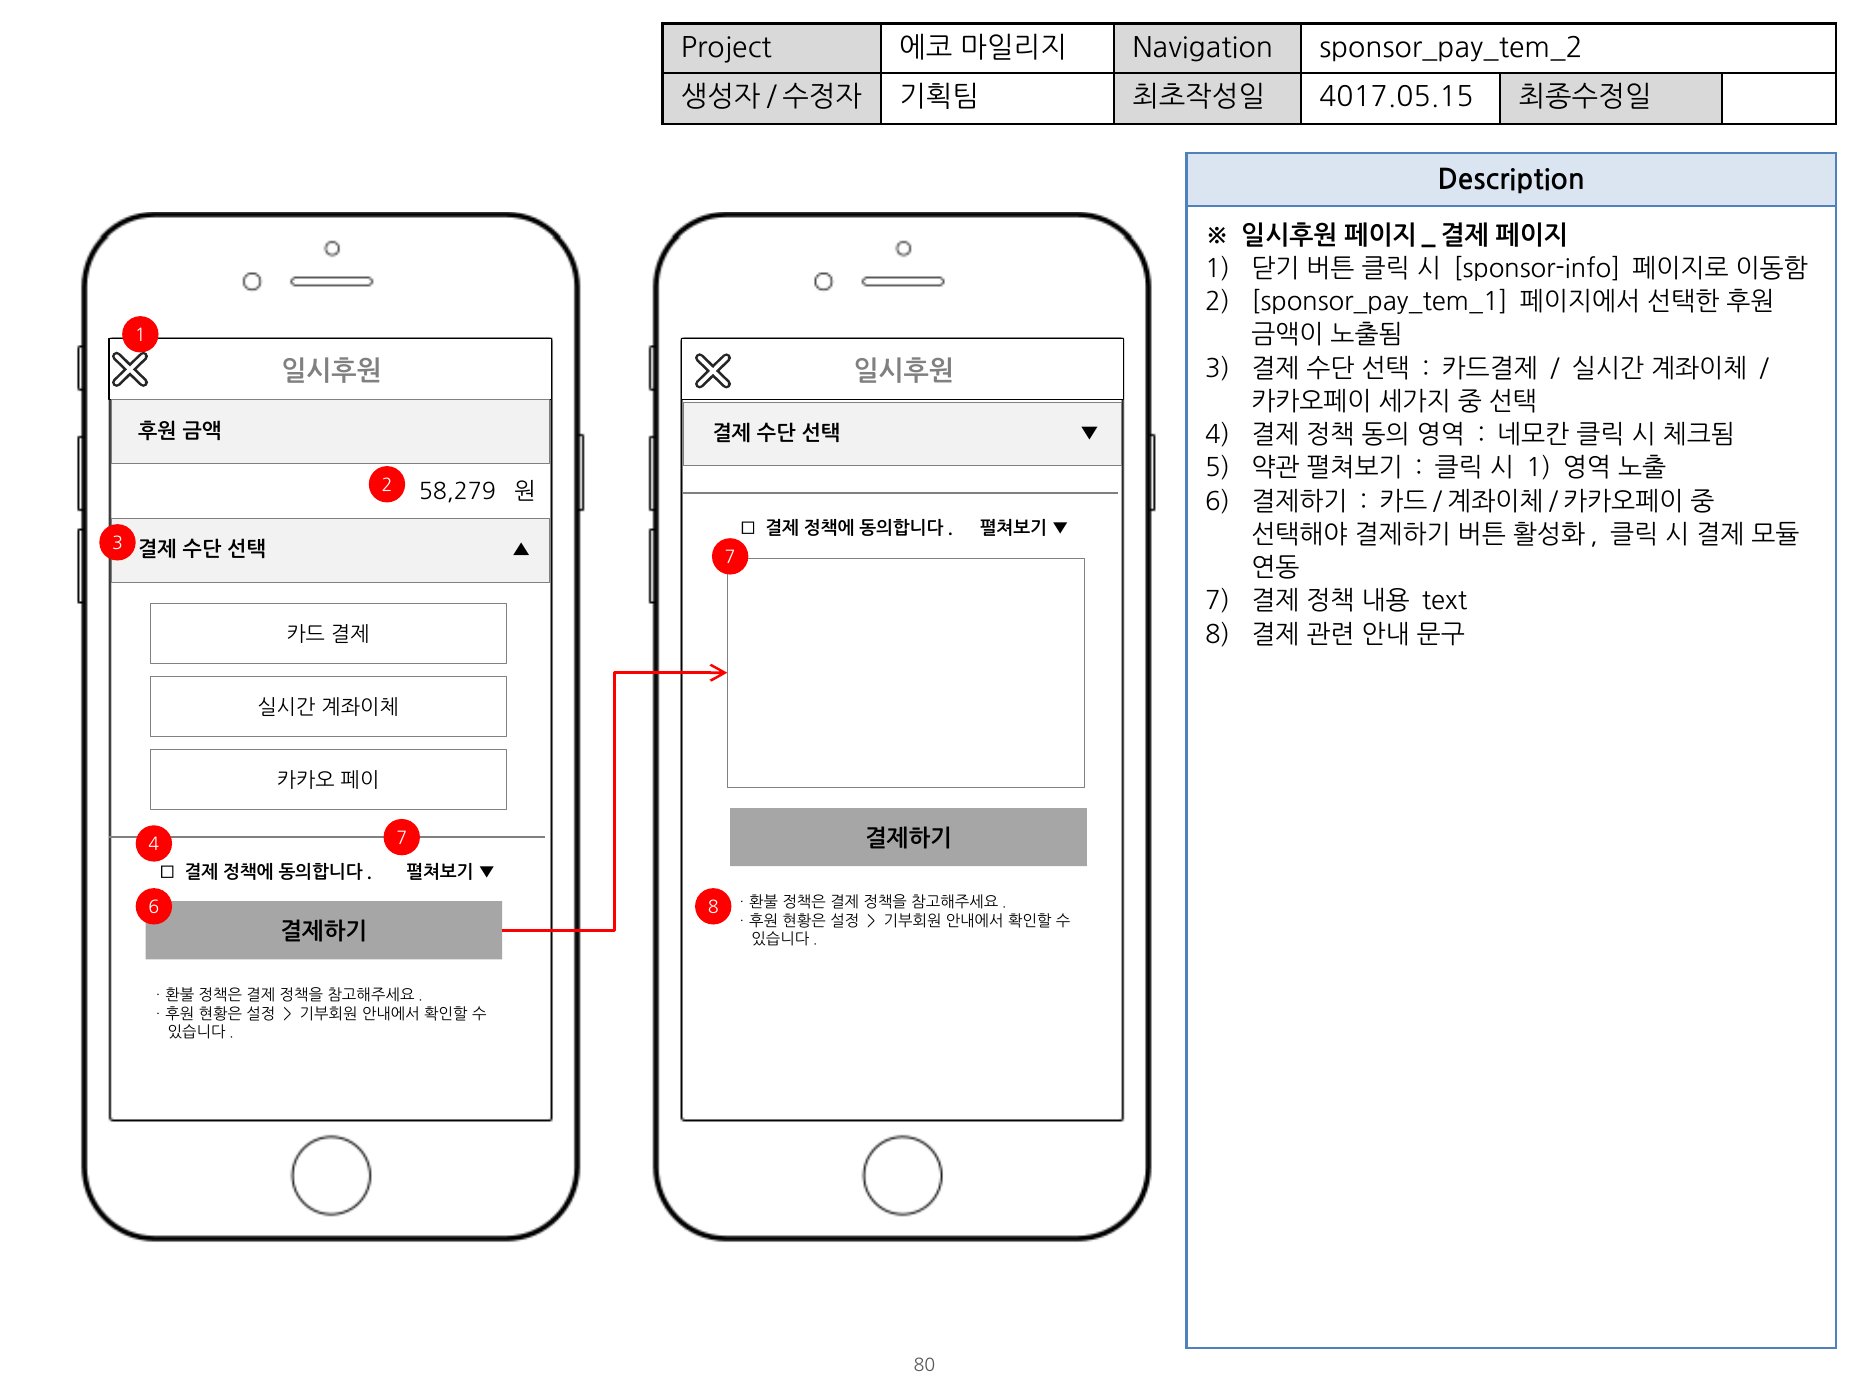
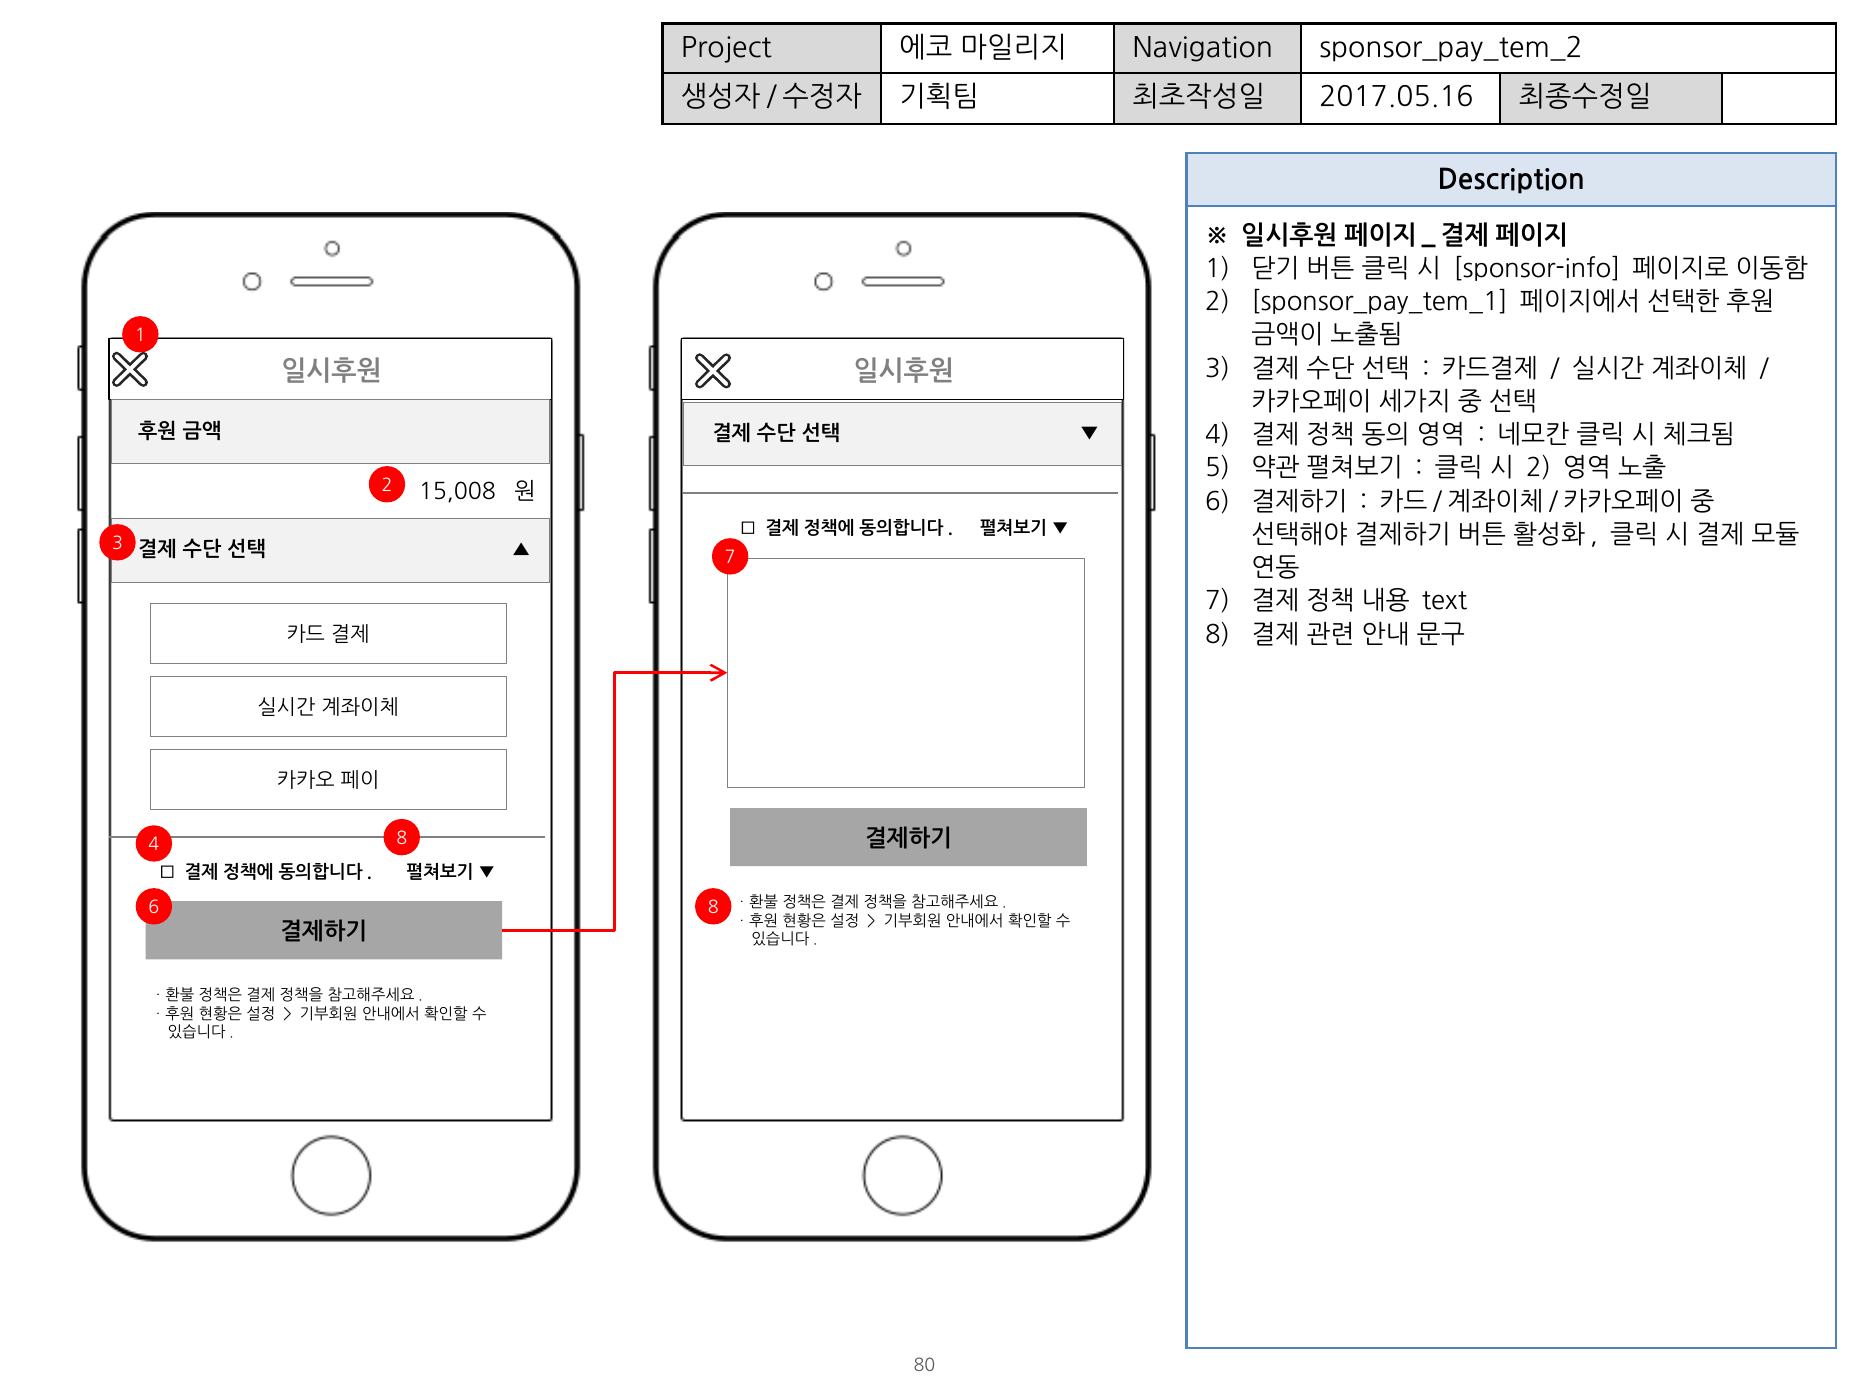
4017.05.15: 4017.05.15 -> 2017.05.16
1 at (1538, 469): 1 -> 2
58,279: 58,279 -> 15,008
4 7: 7 -> 8
